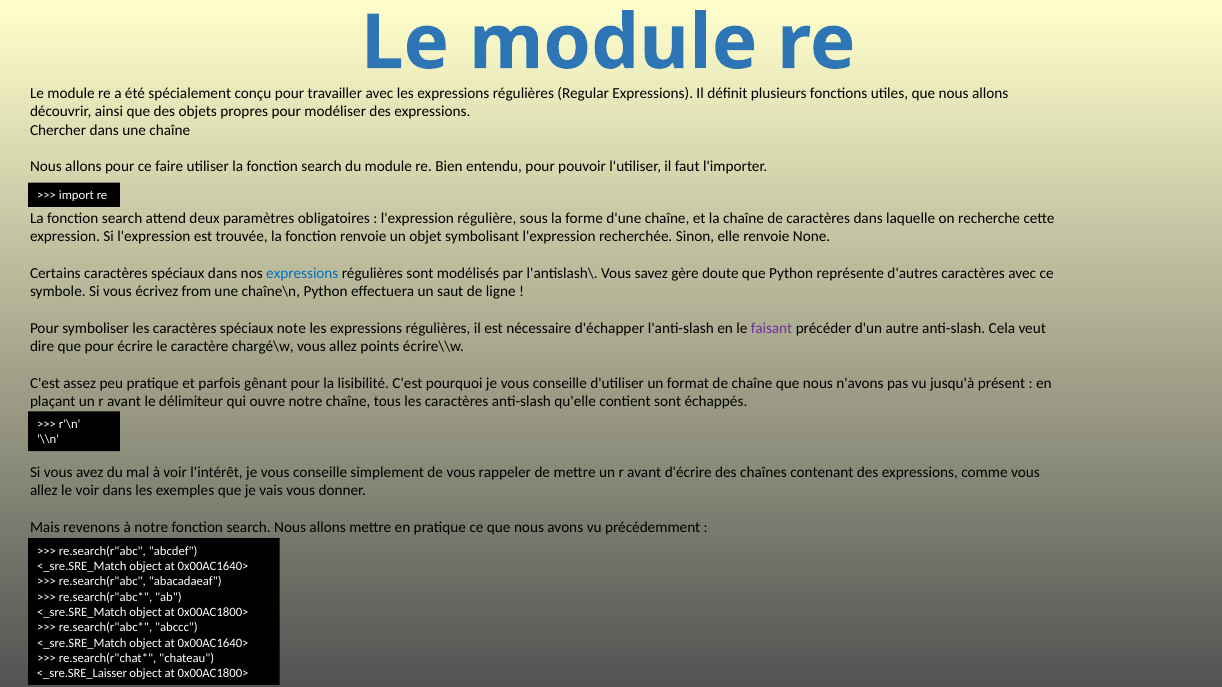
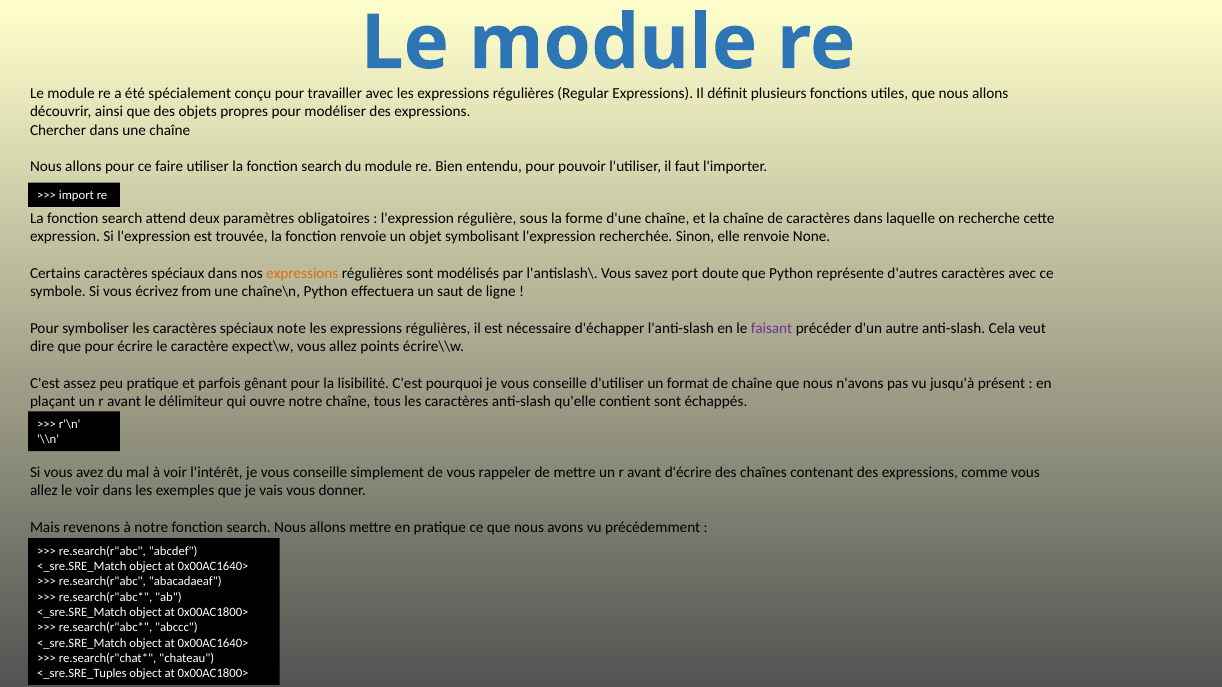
expressions at (302, 273) colour: blue -> orange
gère: gère -> port
chargé\w: chargé\w -> expect\w
<_sre.SRE_Laisser: <_sre.SRE_Laisser -> <_sre.SRE_Tuples
